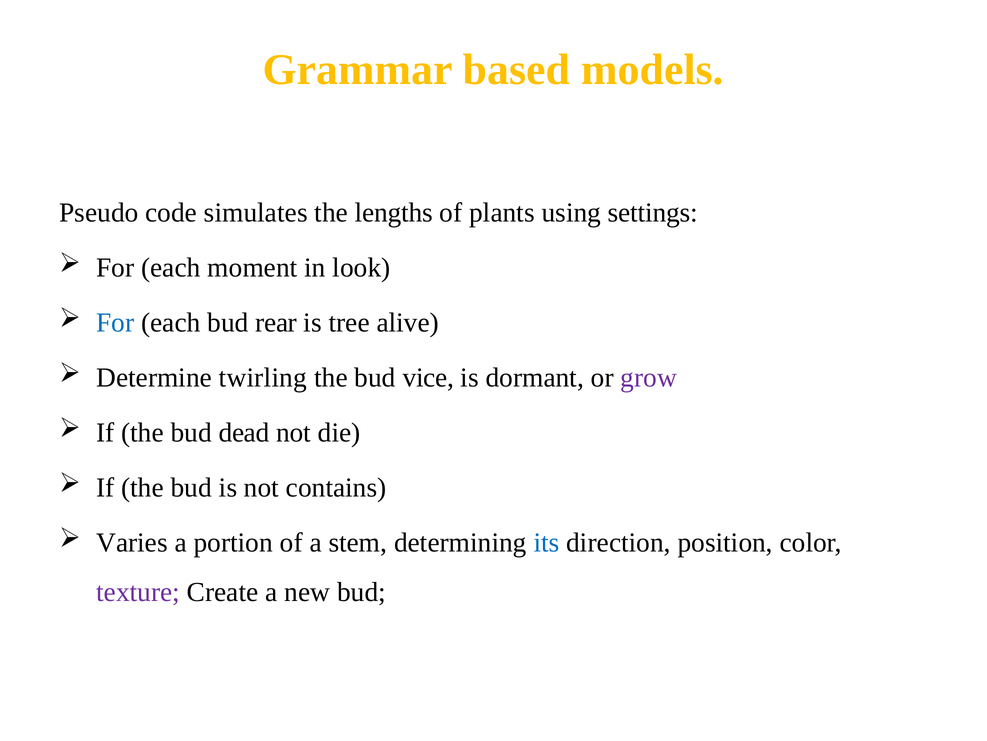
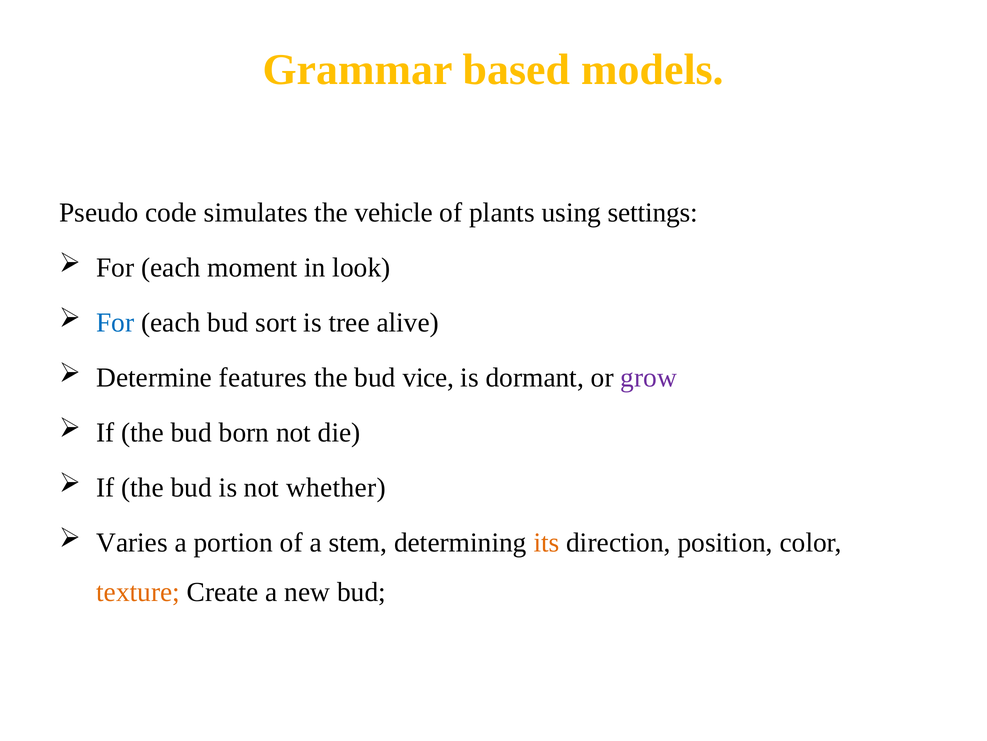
lengths: lengths -> vehicle
rear: rear -> sort
twirling: twirling -> features
dead: dead -> born
contains: contains -> whether
its colour: blue -> orange
texture colour: purple -> orange
